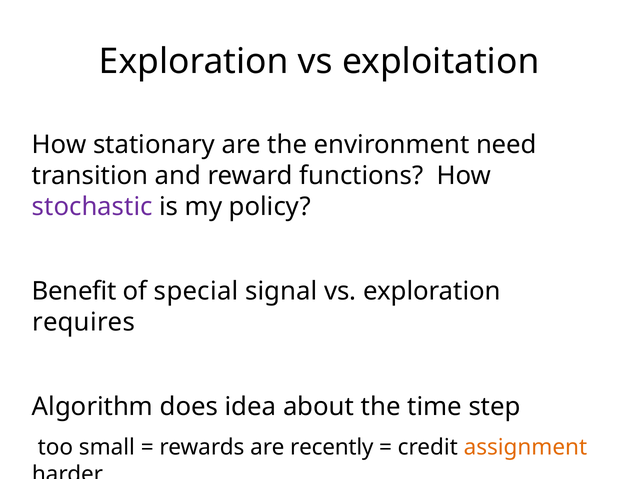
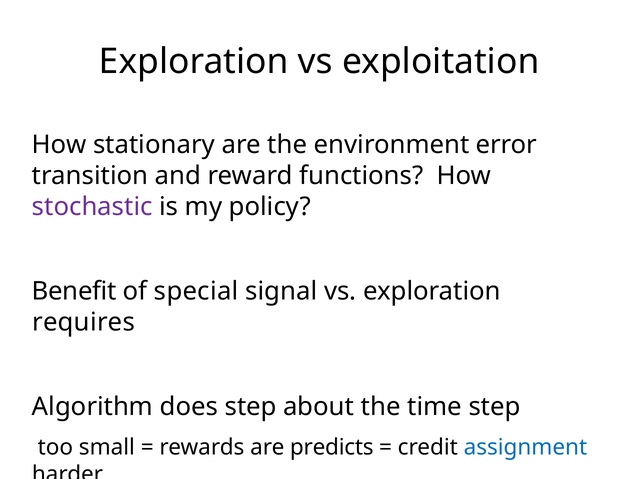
need: need -> error
does idea: idea -> step
recently: recently -> predicts
assignment colour: orange -> blue
